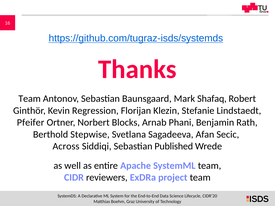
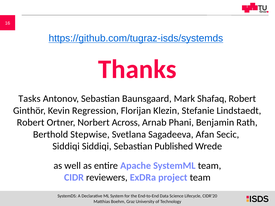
Team at (30, 99): Team -> Tasks
Pfeifer at (31, 123): Pfeifer -> Robert
Blocks: Blocks -> Across
Across at (66, 146): Across -> Siddiqi
